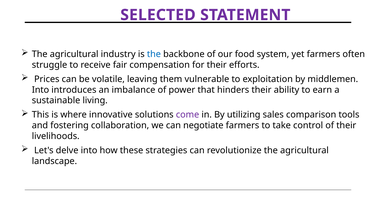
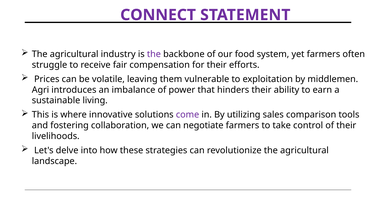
SELECTED: SELECTED -> CONNECT
the at (154, 54) colour: blue -> purple
Into at (40, 90): Into -> Agri
